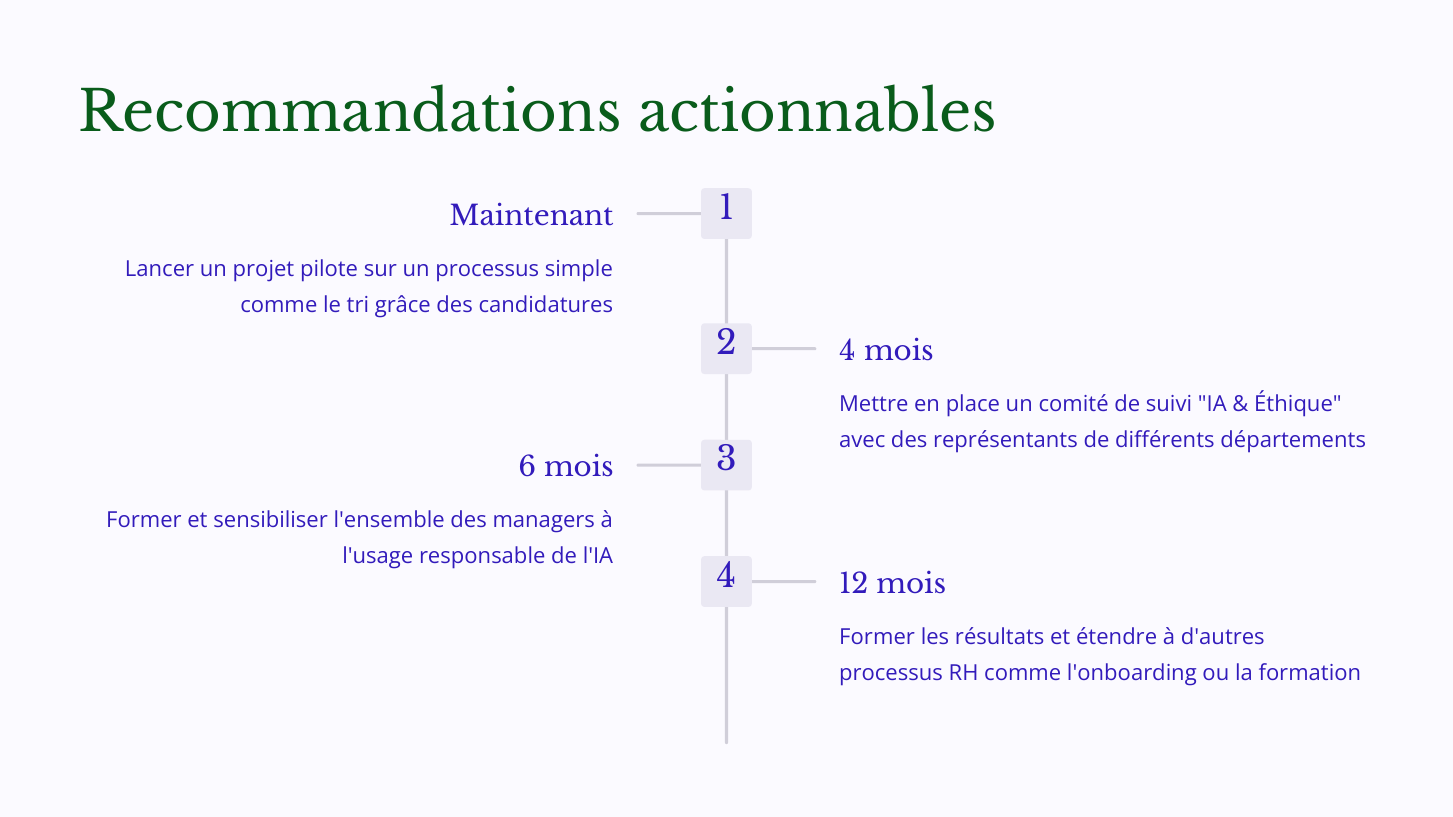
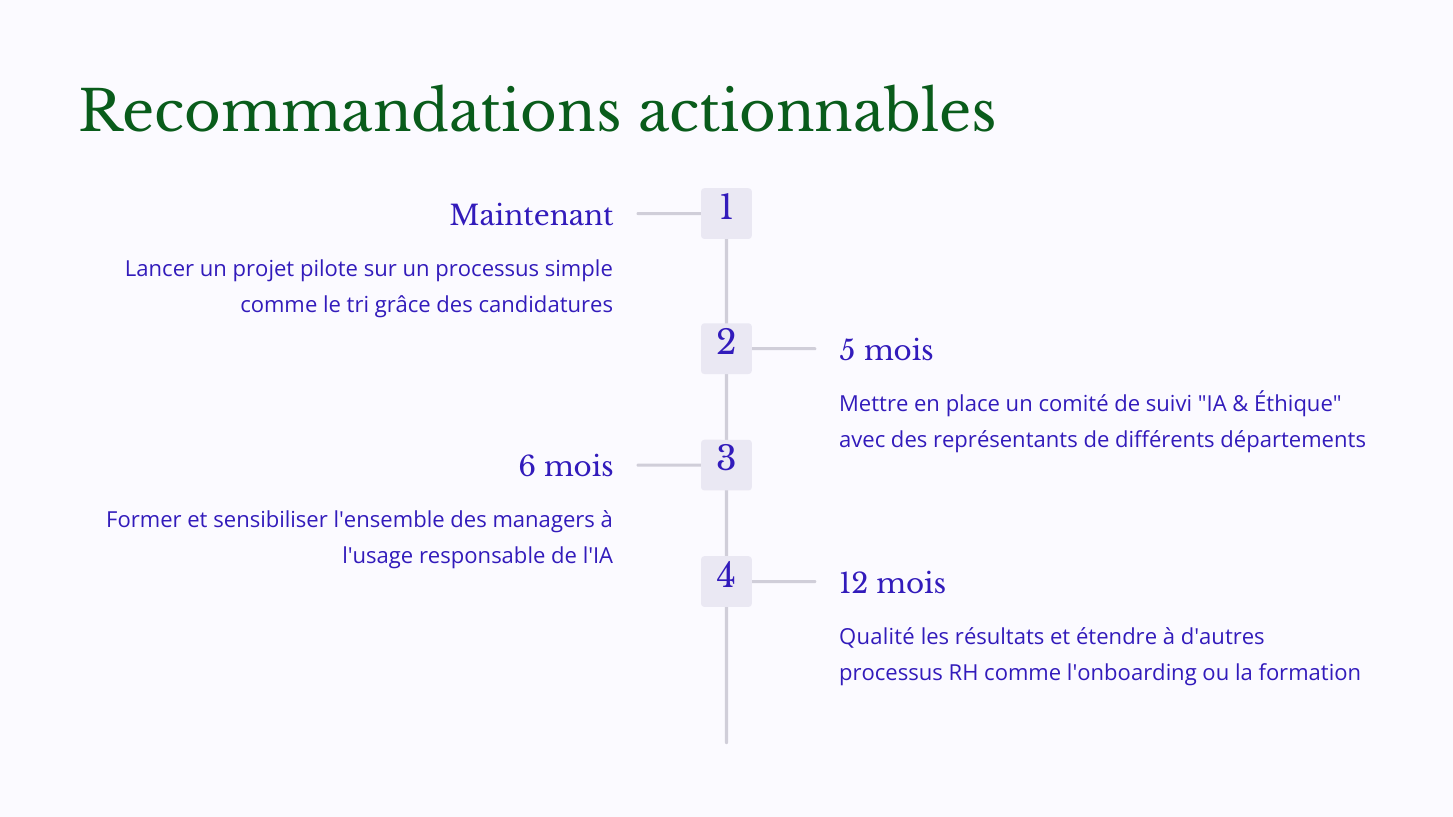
2 4: 4 -> 5
Former at (877, 637): Former -> Qualité
